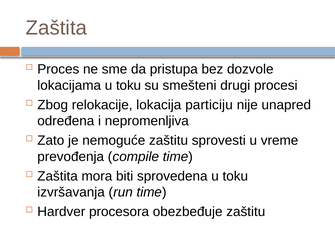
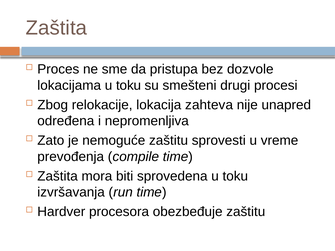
particiju: particiju -> zahteva
